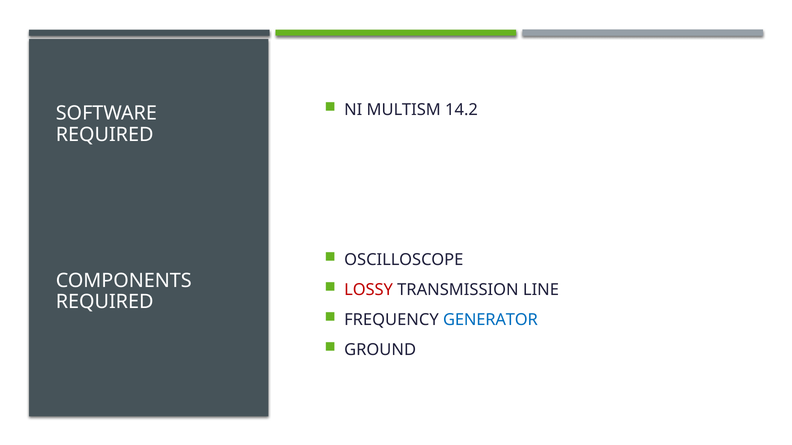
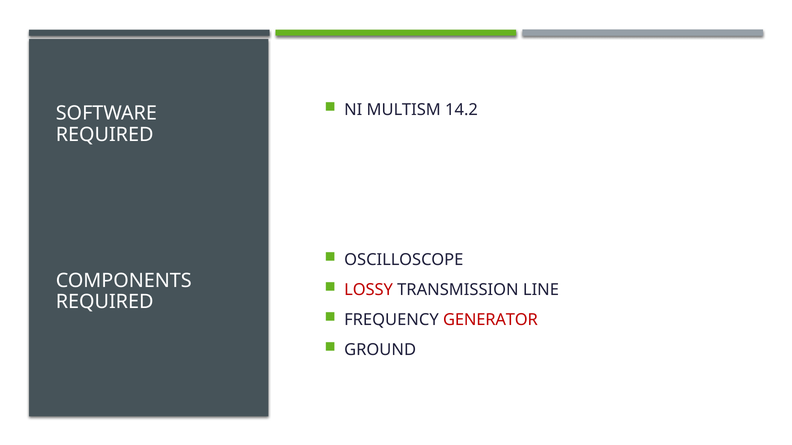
GENERATOR colour: blue -> red
